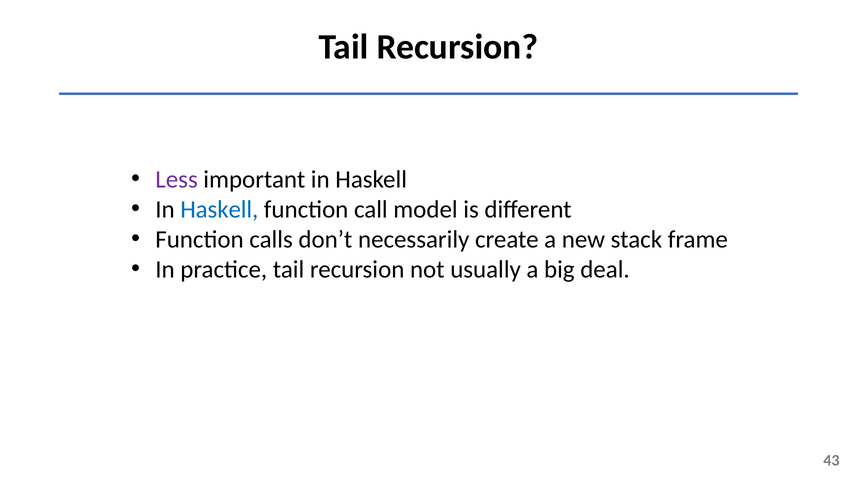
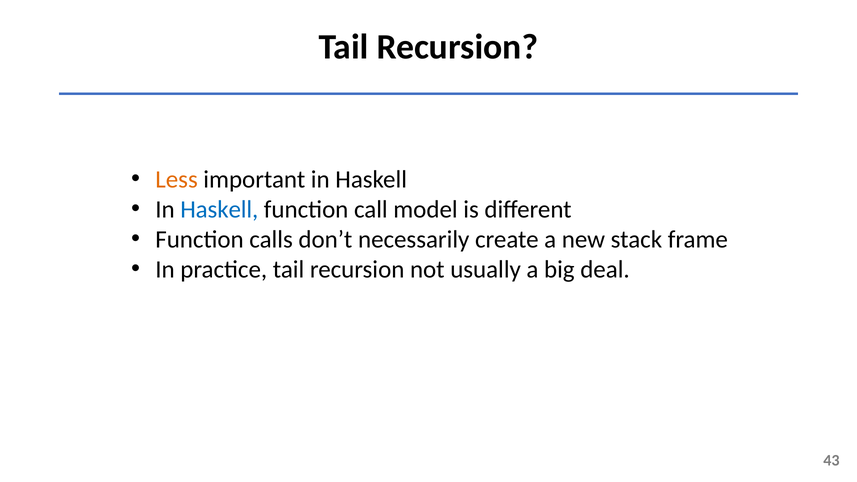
Less colour: purple -> orange
